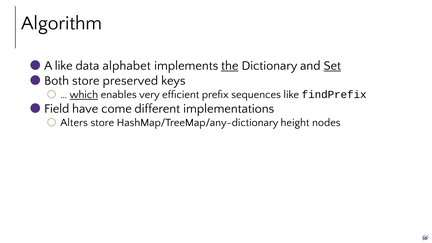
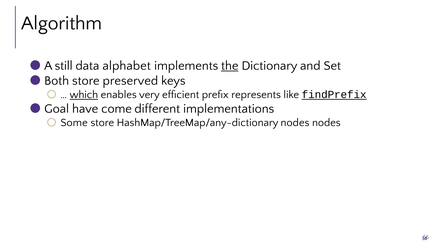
A like: like -> still
Set underline: present -> none
sequences: sequences -> represents
findPrefix underline: none -> present
Field: Field -> Goal
Alters: Alters -> Some
HashMap/TreeMap/any-dictionary height: height -> nodes
